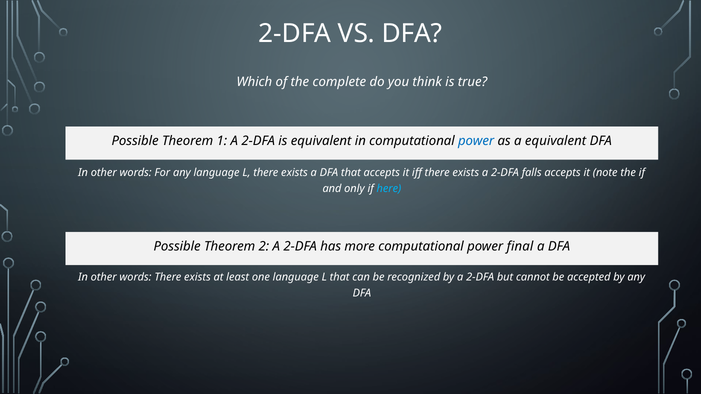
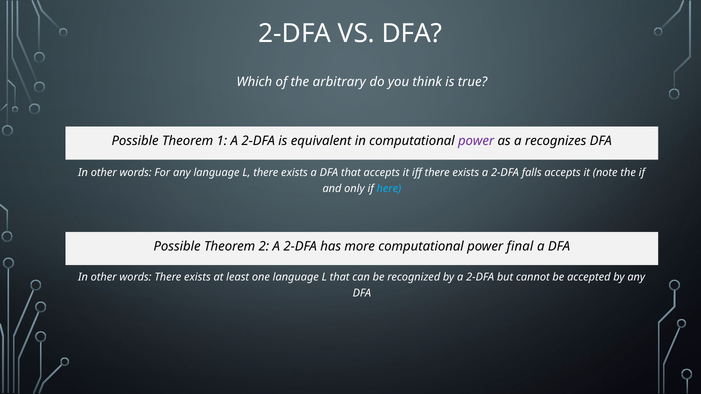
complete: complete -> arbitrary
power at (476, 141) colour: blue -> purple
a equivalent: equivalent -> recognizes
